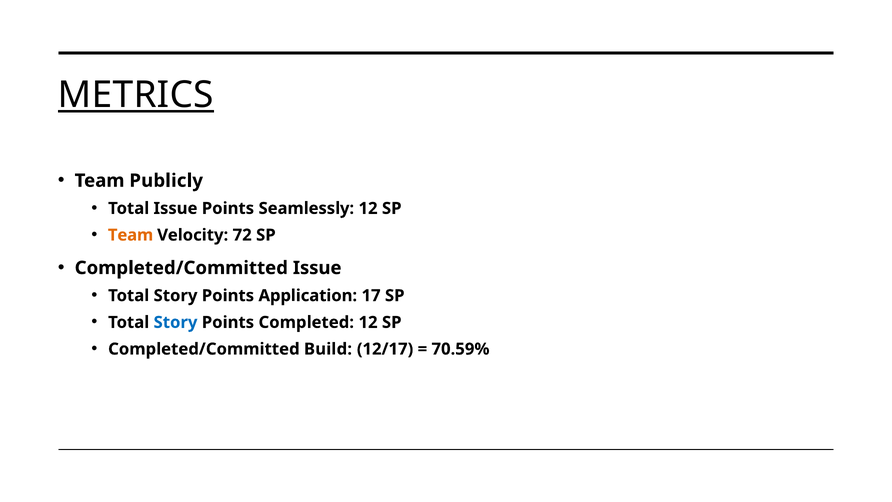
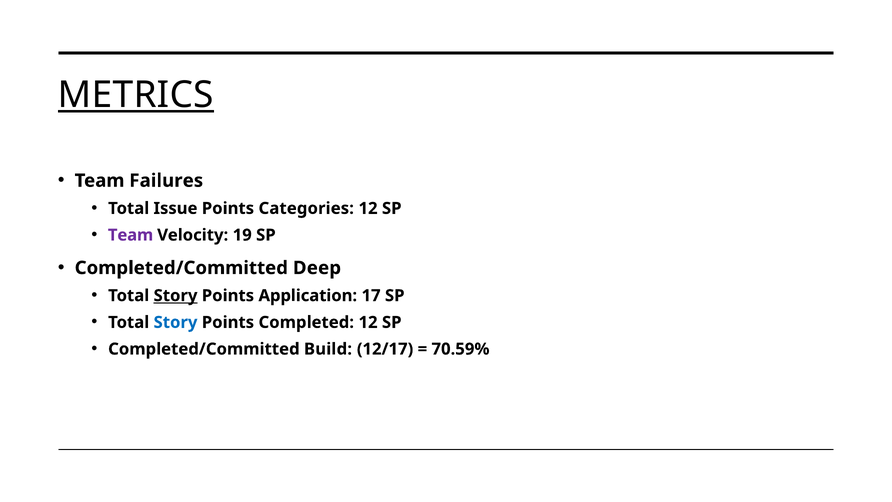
Publicly: Publicly -> Failures
Seamlessly: Seamlessly -> Categories
Team at (131, 235) colour: orange -> purple
72: 72 -> 19
Completed/Committed Issue: Issue -> Deep
Story at (176, 296) underline: none -> present
